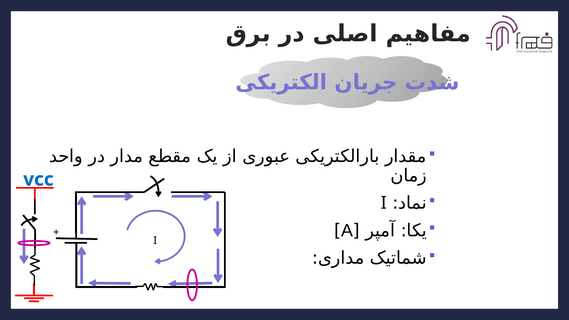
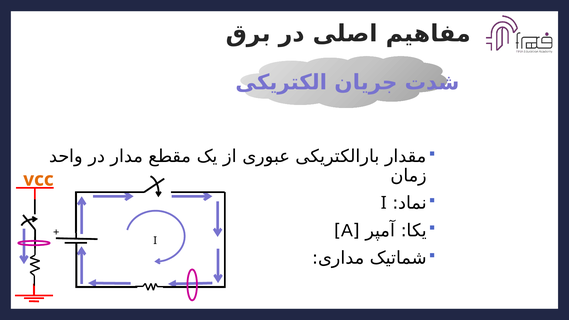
vcc colour: blue -> orange
